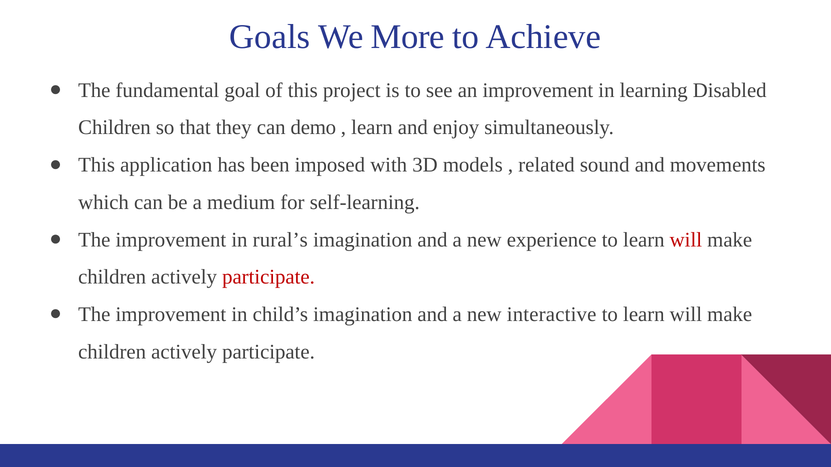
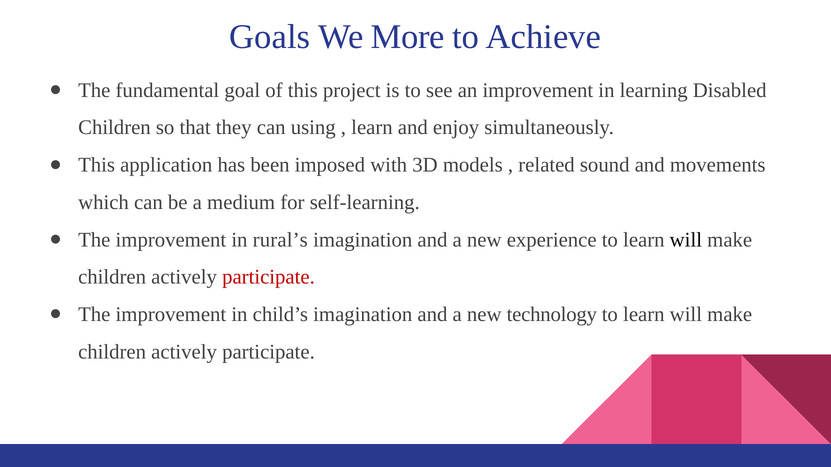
demo: demo -> using
will at (686, 240) colour: red -> black
interactive: interactive -> technology
